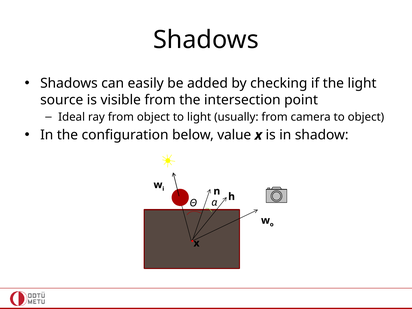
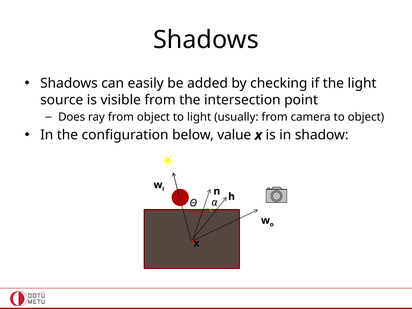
Ideal: Ideal -> Does
